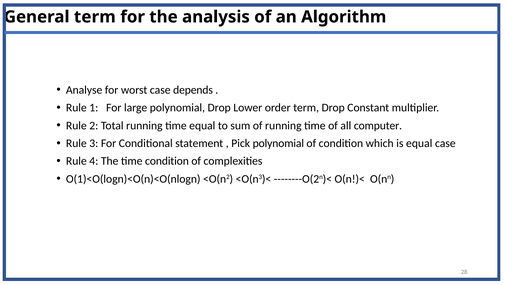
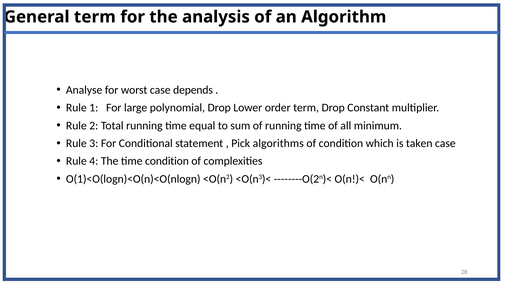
computer: computer -> minimum
Pick polynomial: polynomial -> algorithms
is equal: equal -> taken
